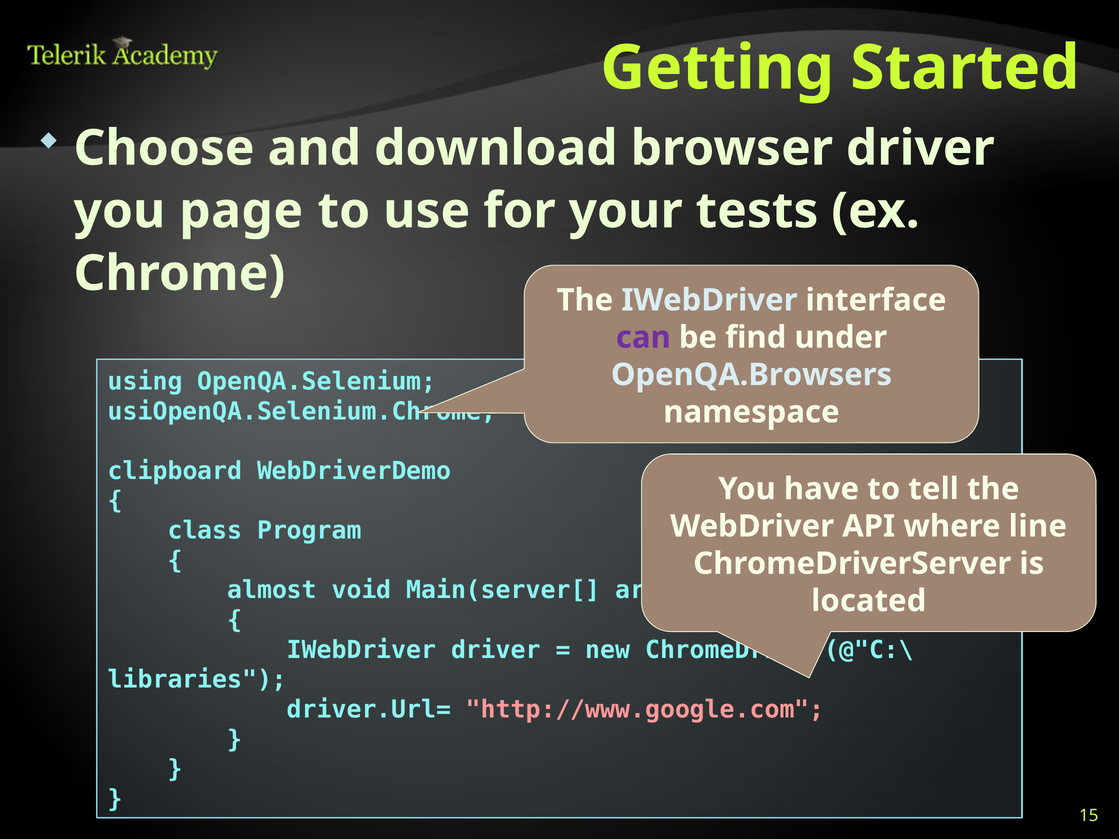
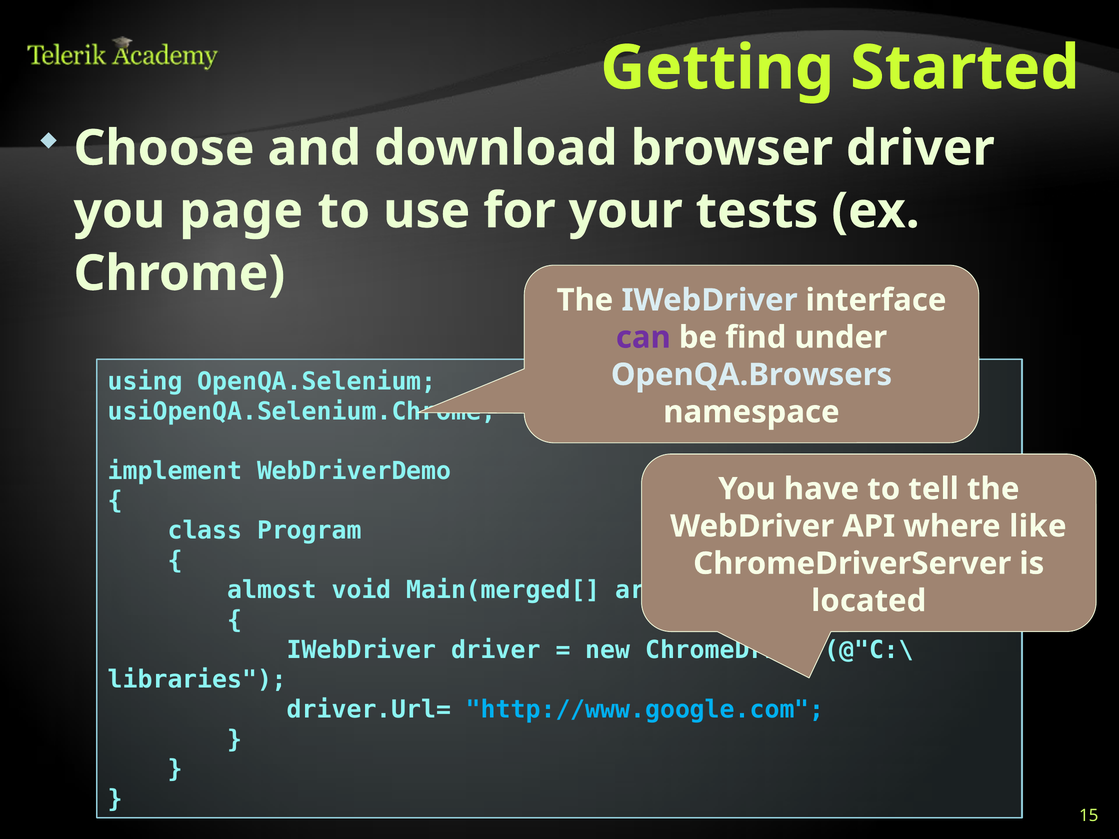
clipboard: clipboard -> implement
line: line -> like
Main(server[: Main(server[ -> Main(merged[
http://www.google.com colour: pink -> light blue
